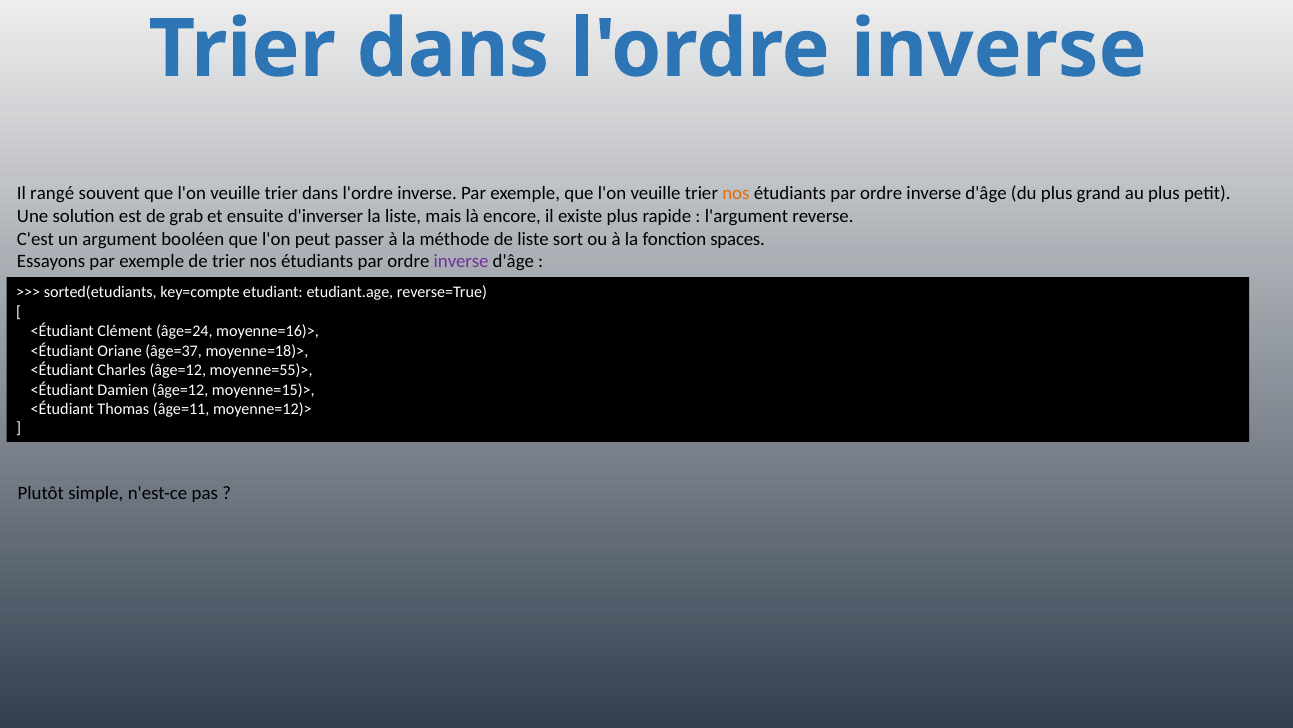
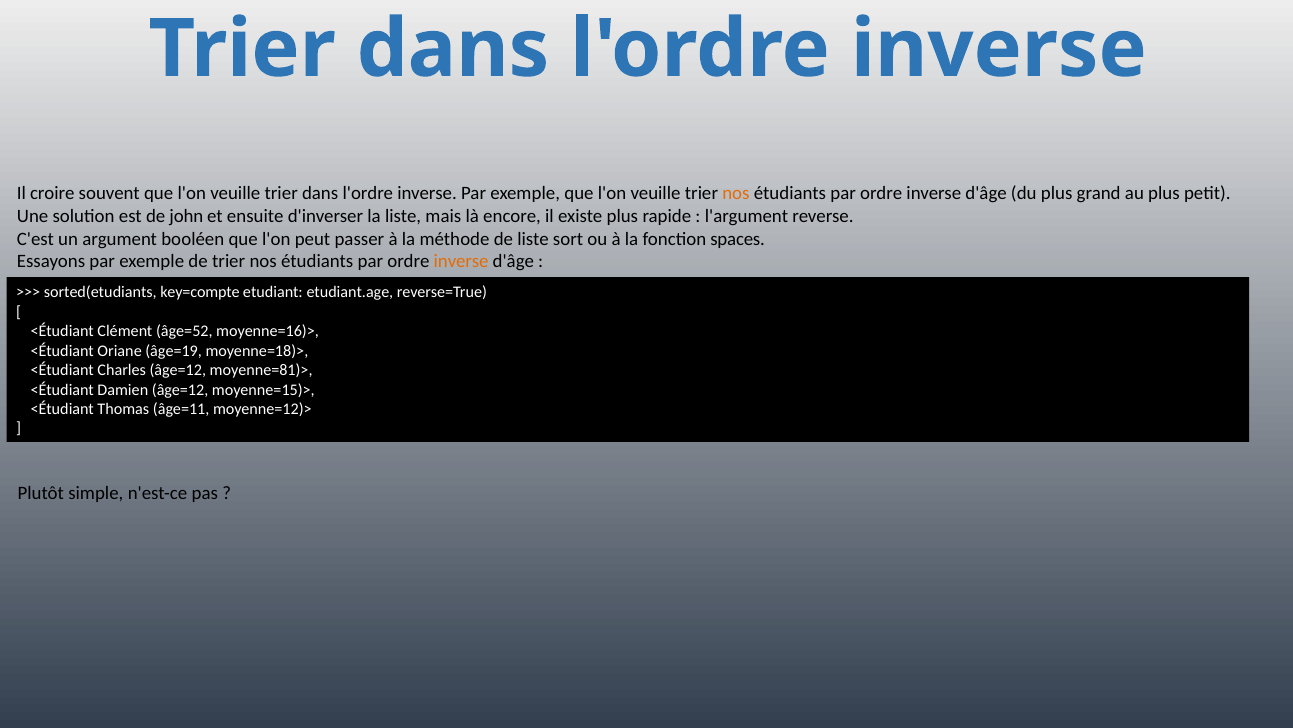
rangé: rangé -> croire
grab: grab -> john
inverse at (461, 261) colour: purple -> orange
âge=24: âge=24 -> âge=52
âge=37: âge=37 -> âge=19
moyenne=55)>: moyenne=55)> -> moyenne=81)>
